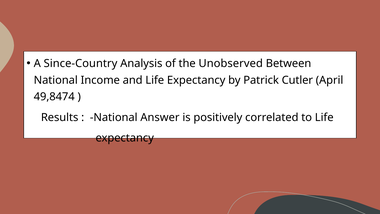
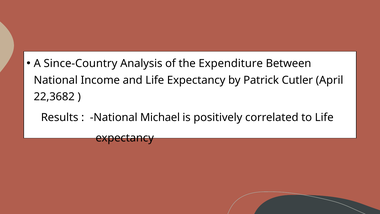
Unobserved: Unobserved -> Expenditure
49,8474: 49,8474 -> 22,3682
Answer: Answer -> Michael
